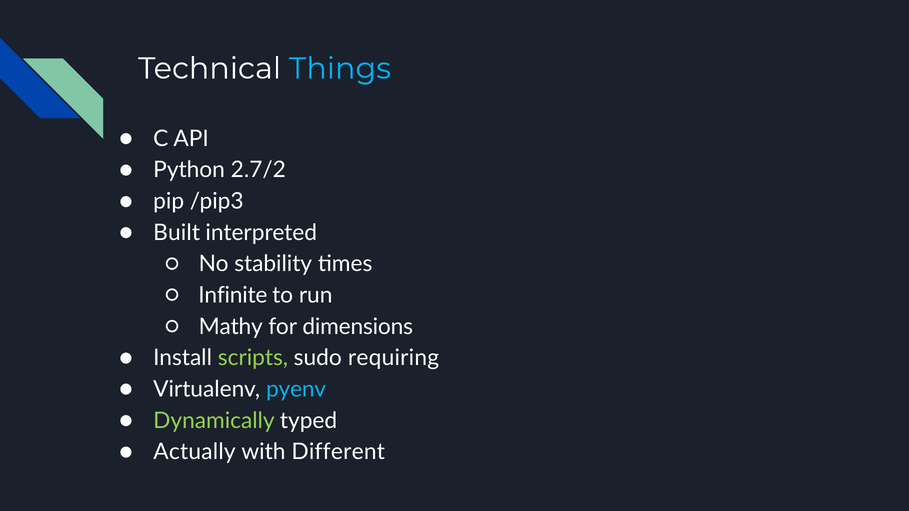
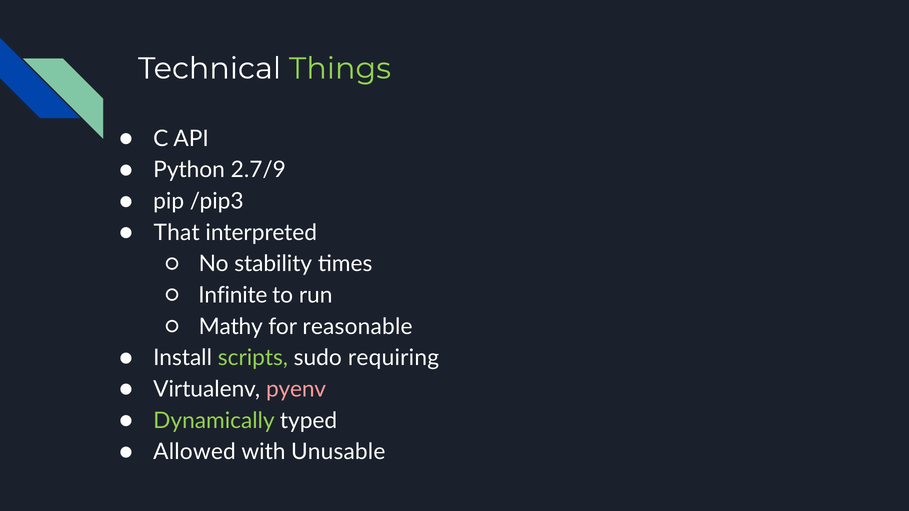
Things colour: light blue -> light green
2.7/2: 2.7/2 -> 2.7/9
Built: Built -> That
dimensions: dimensions -> reasonable
pyenv colour: light blue -> pink
Actually: Actually -> Allowed
Different: Different -> Unusable
